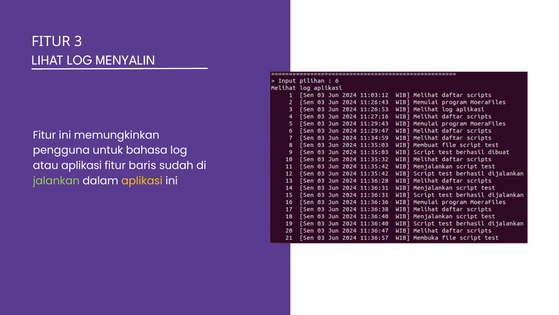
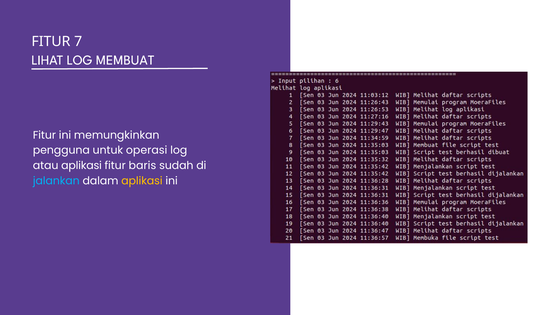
3: 3 -> 7
MENYALIN: MENYALIN -> MEMBUAT
bahasa: bahasa -> operasi
jalankan colour: light green -> light blue
